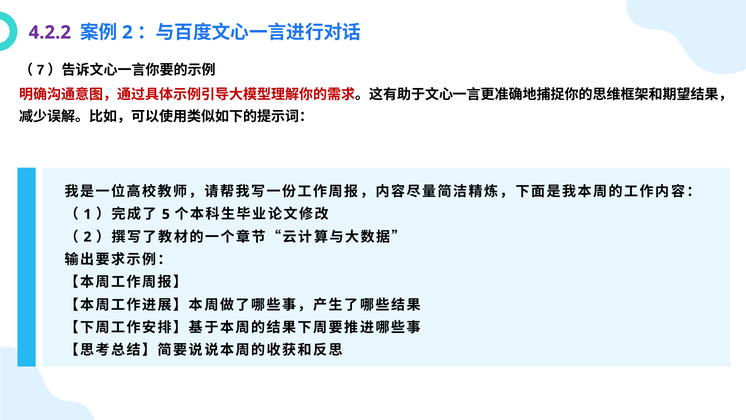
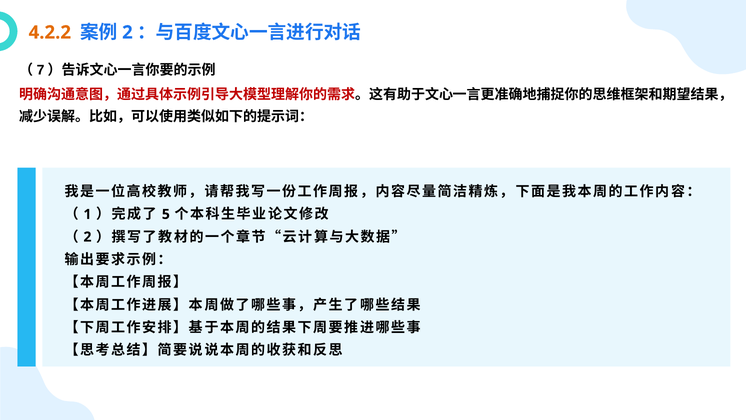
4.2.2 colour: purple -> orange
